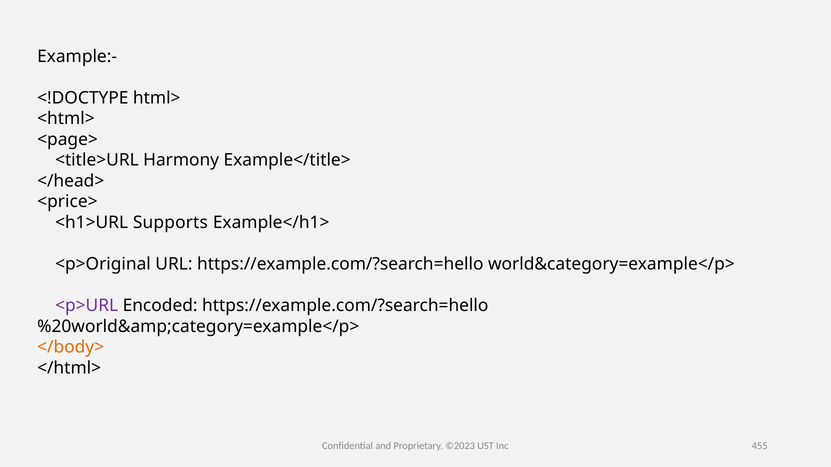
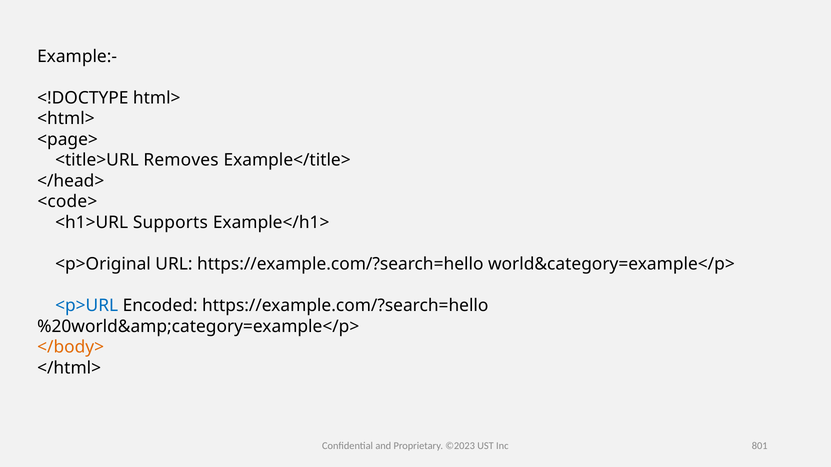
Harmony: Harmony -> Removes
<price>: <price> -> <code>
<p>URL colour: purple -> blue
455: 455 -> 801
